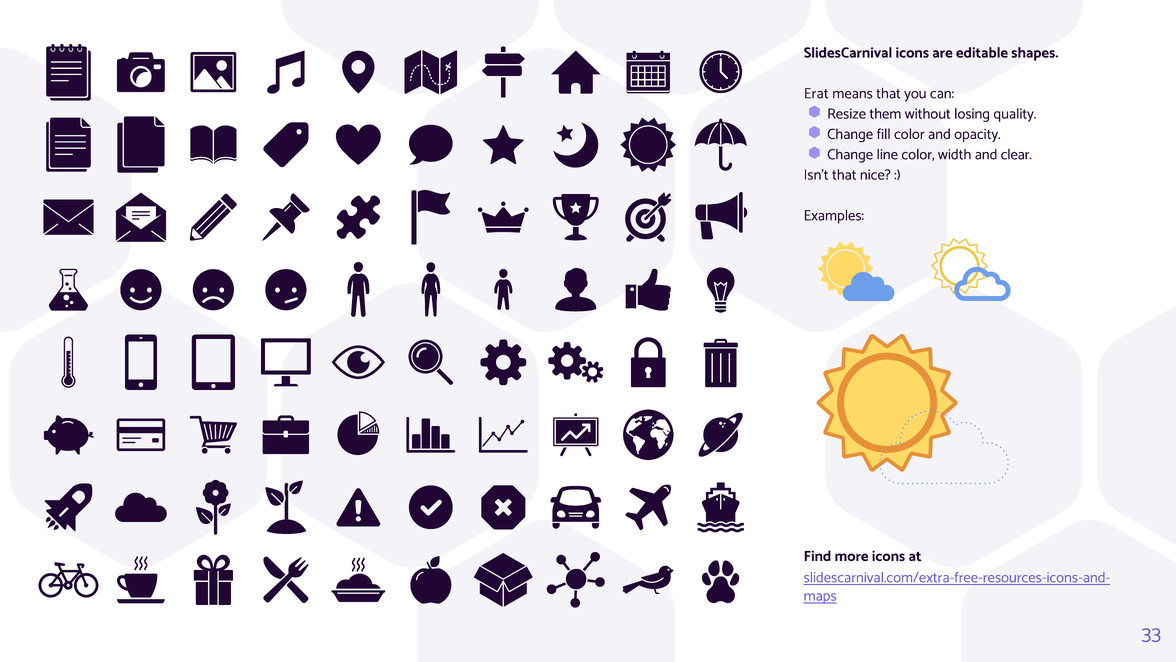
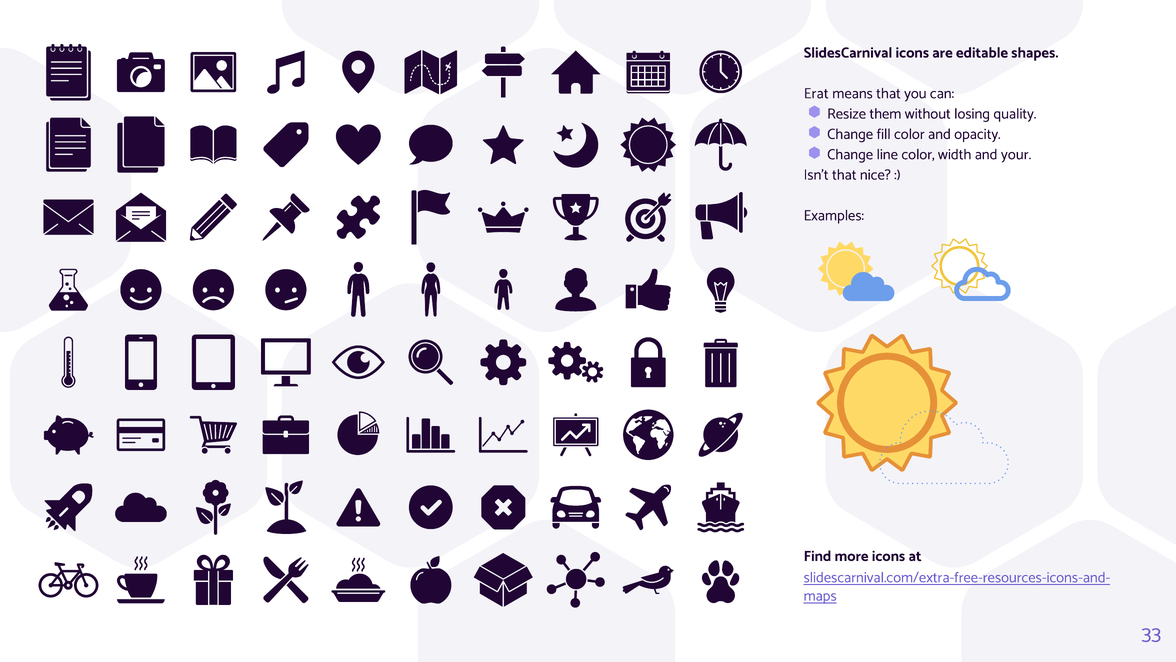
clear: clear -> your
